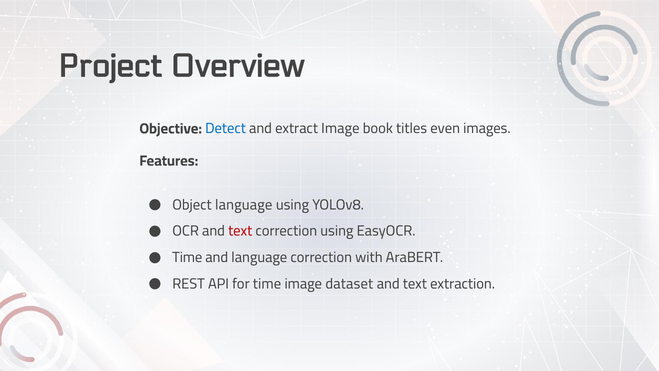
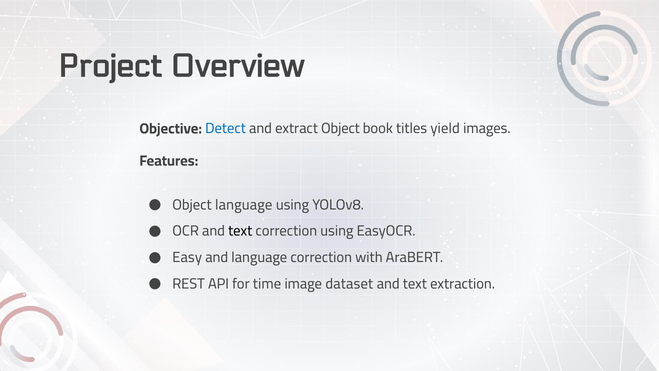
extract Image: Image -> Object
even: even -> yield
text at (240, 231) colour: red -> black
Time at (187, 257): Time -> Easy
